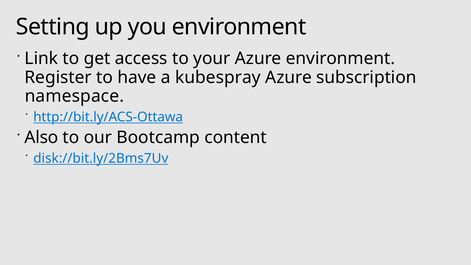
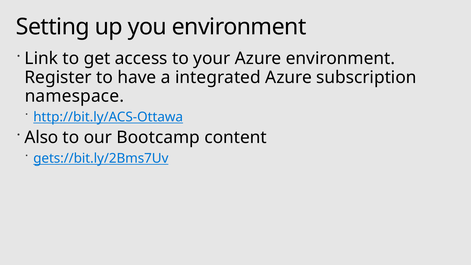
kubespray: kubespray -> integrated
disk://bit.ly/2Bms7Uv: disk://bit.ly/2Bms7Uv -> gets://bit.ly/2Bms7Uv
